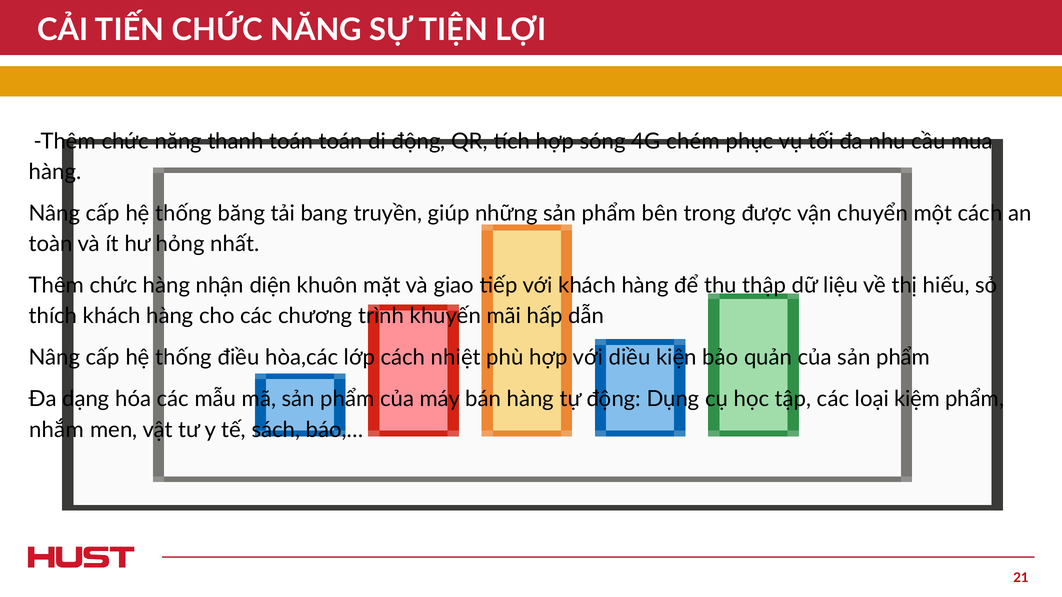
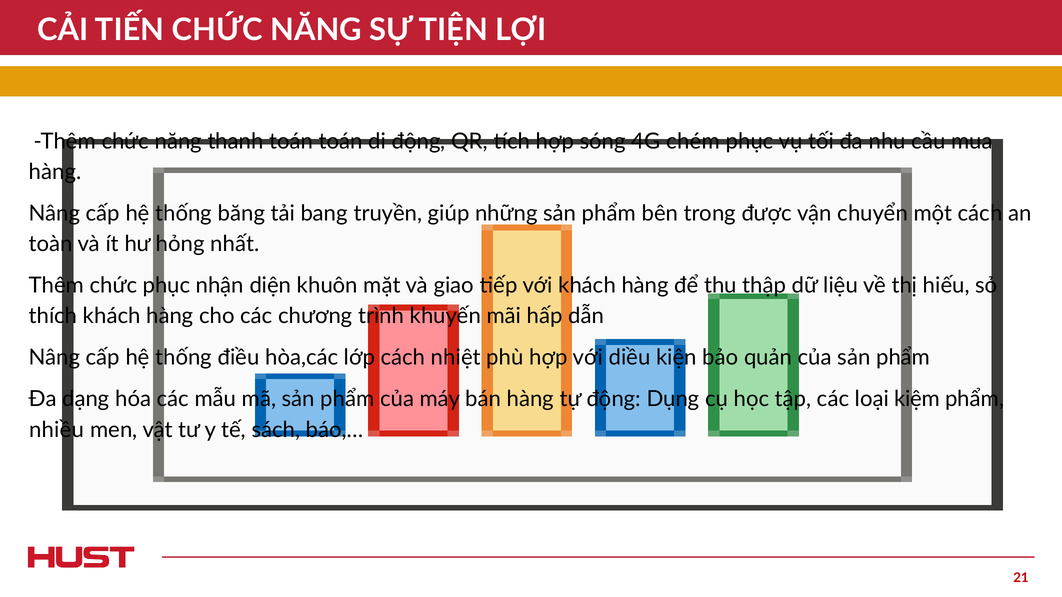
chức hàng: hàng -> phục
nhắm: nhắm -> nhiều
